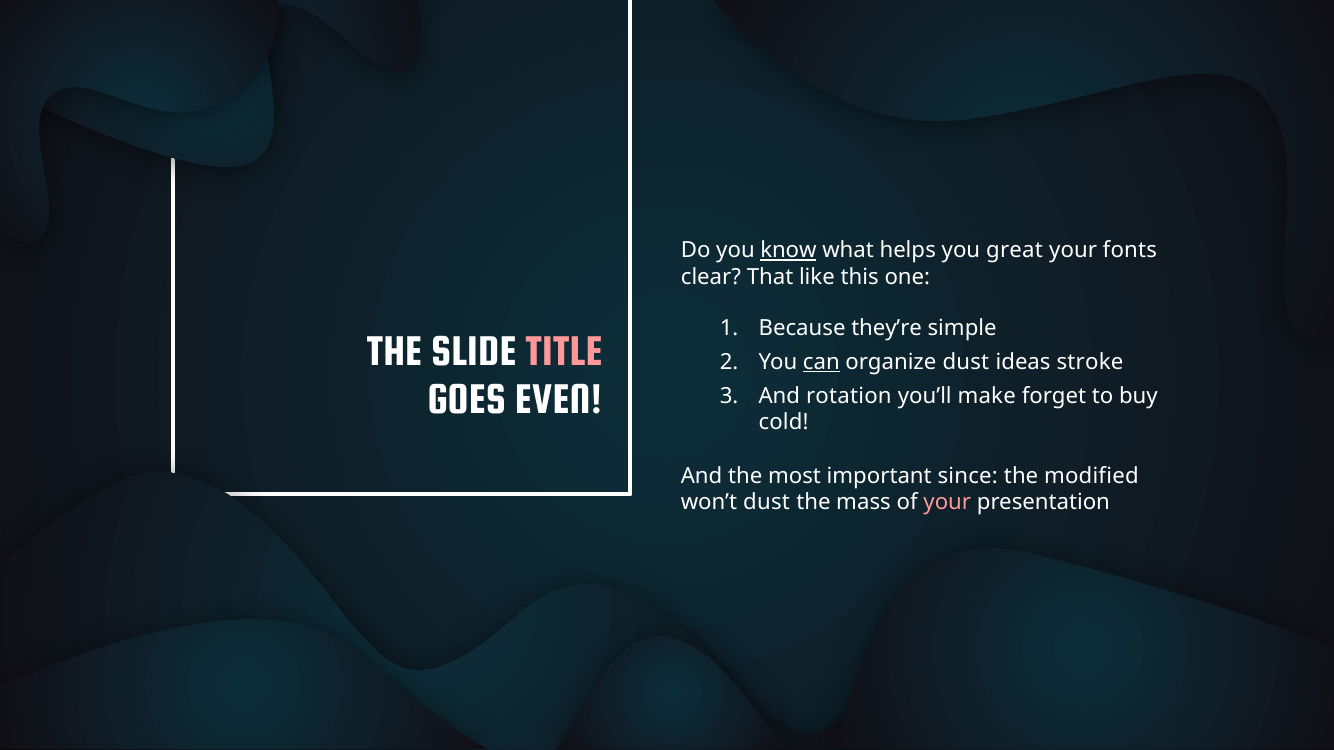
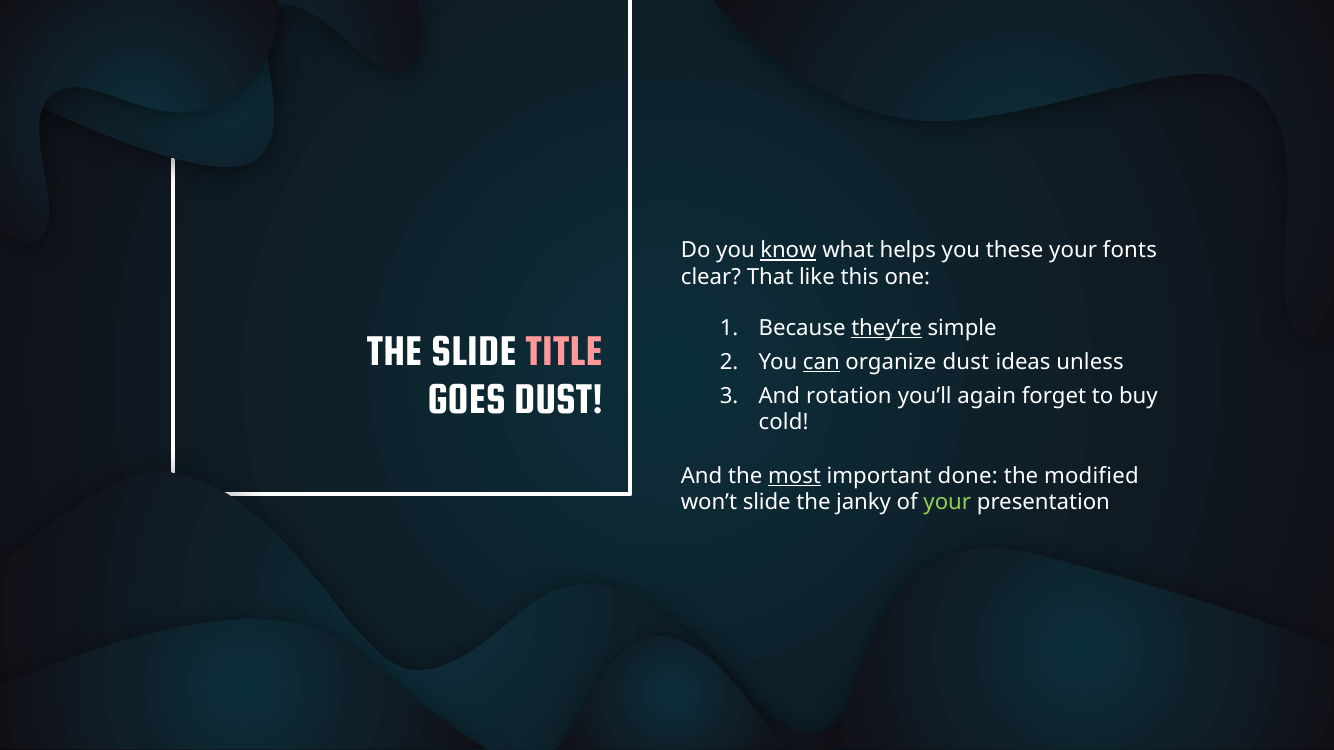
great: great -> these
they’re underline: none -> present
stroke: stroke -> unless
GOES EVEN: EVEN -> DUST
make: make -> again
most underline: none -> present
since: since -> done
won’t dust: dust -> slide
mass: mass -> janky
your at (947, 503) colour: pink -> light green
